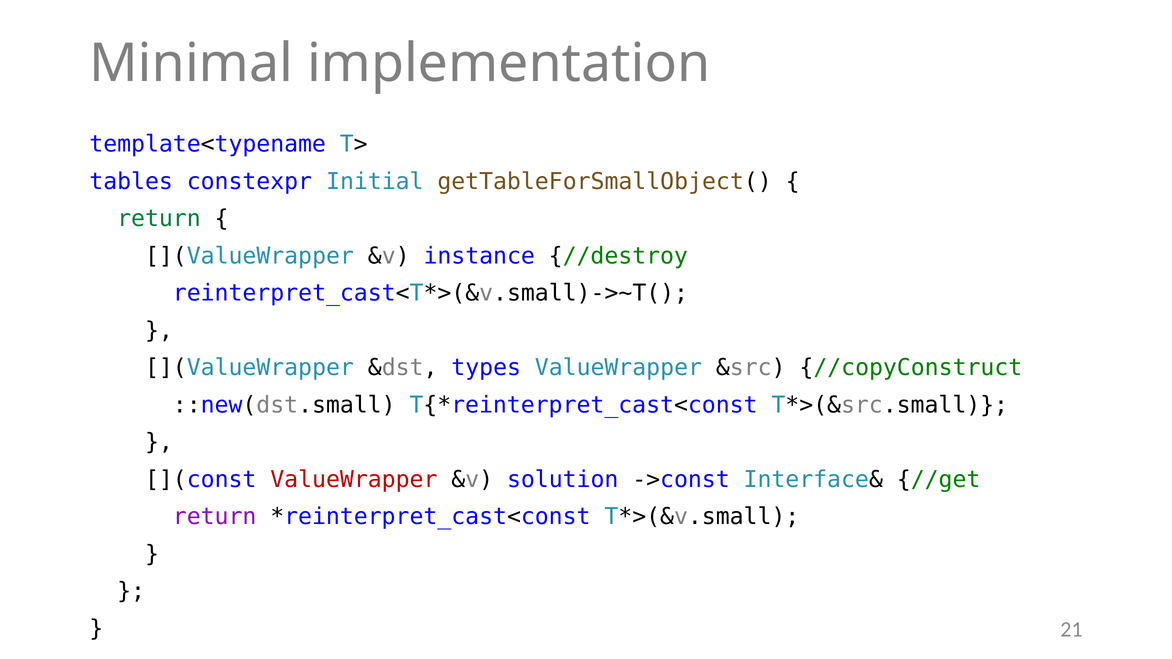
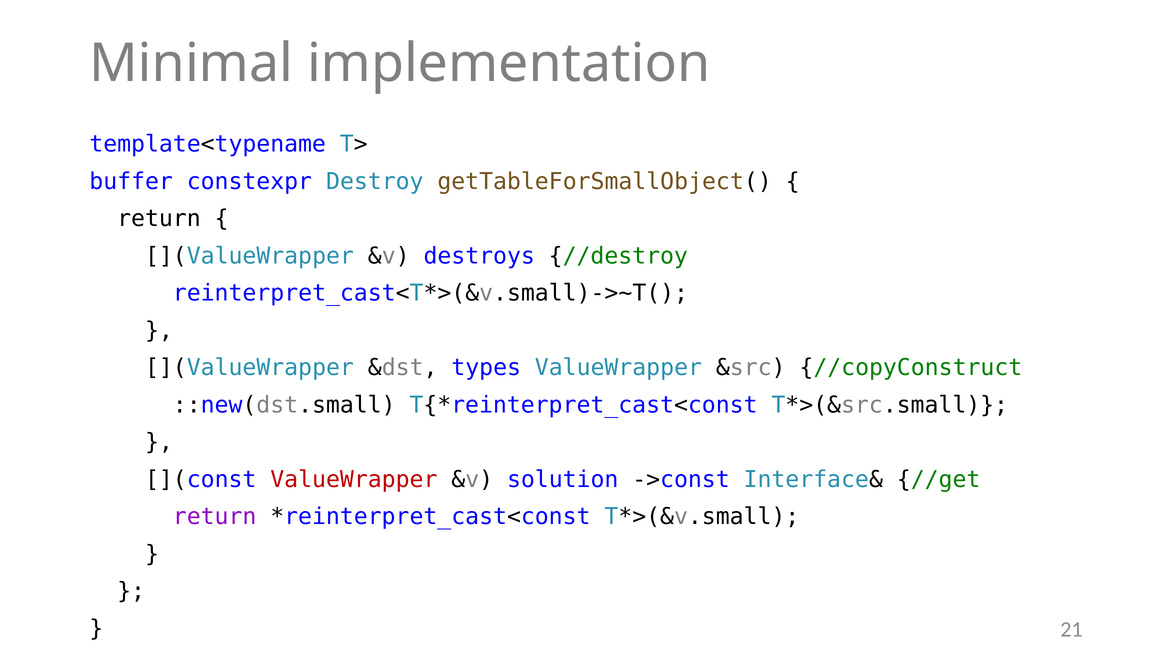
tables: tables -> buffer
Initial: Initial -> Destroy
return at (159, 219) colour: green -> black
instance: instance -> destroys
